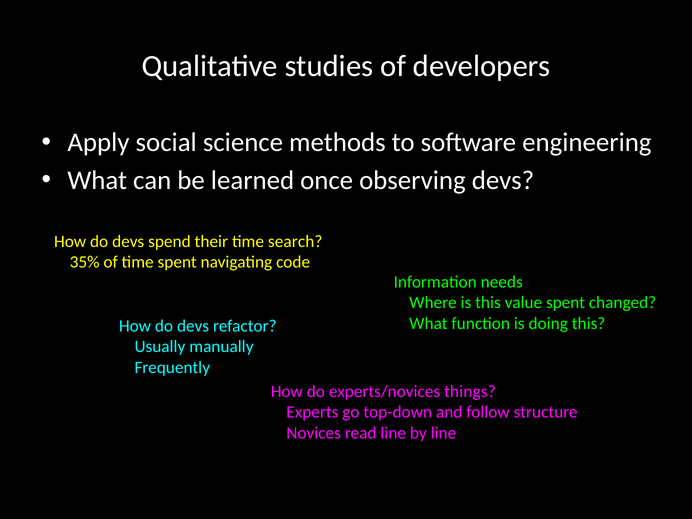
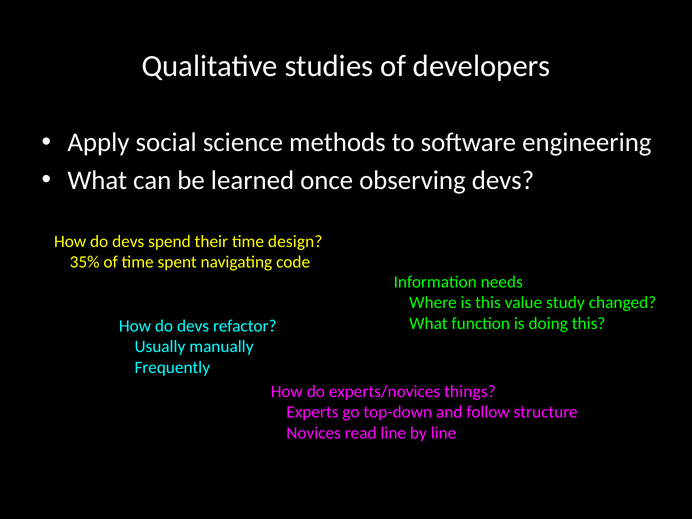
search: search -> design
value spent: spent -> study
